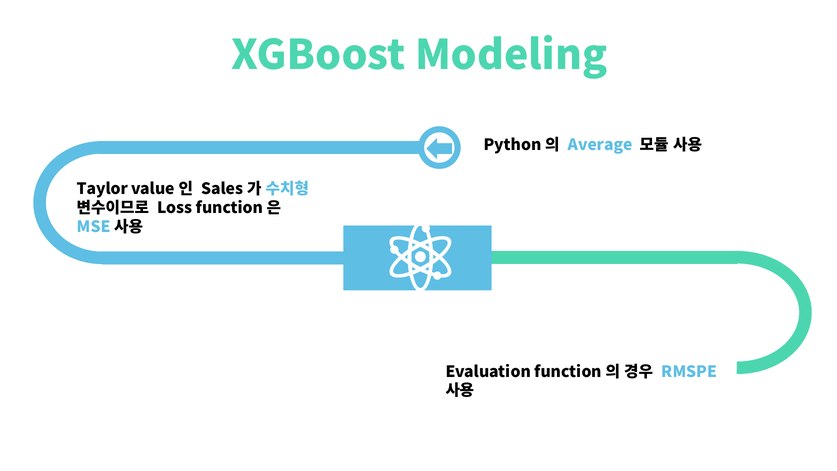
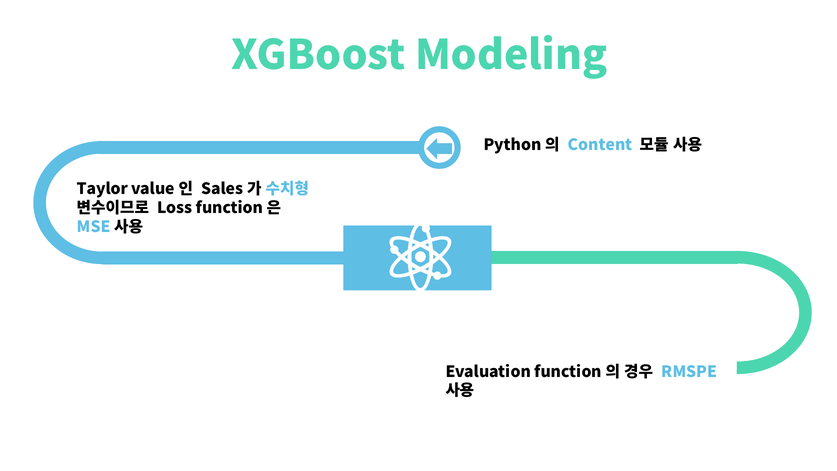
Average at (600, 145): Average -> Content
